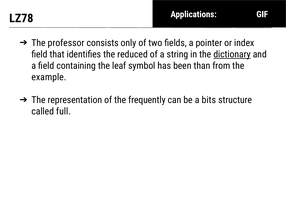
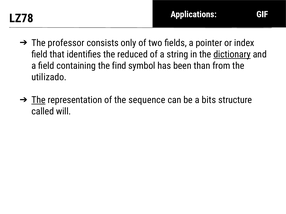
leaf: leaf -> find
example: example -> utilizado
The at (38, 100) underline: none -> present
frequently: frequently -> sequence
full: full -> will
